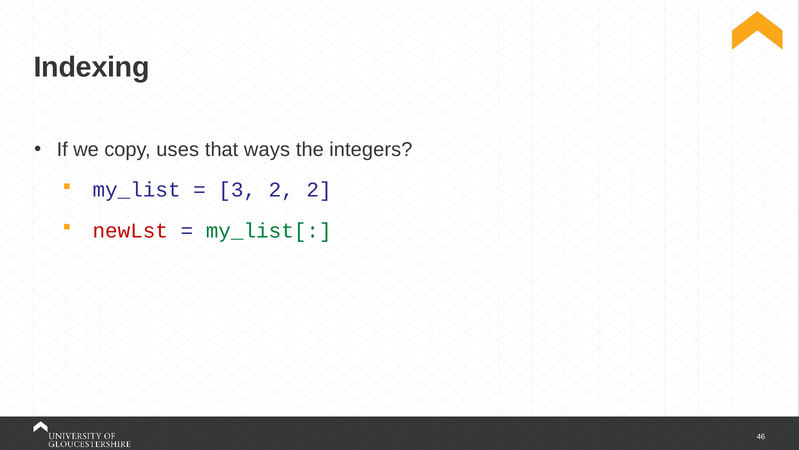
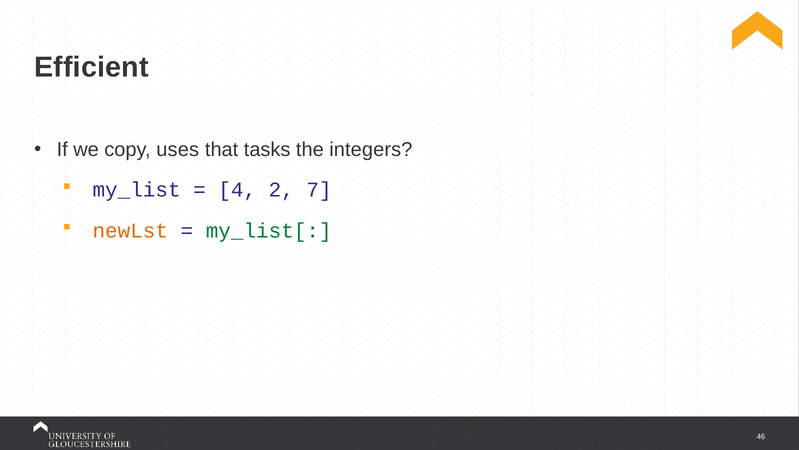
Indexing: Indexing -> Efficient
ways: ways -> tasks
3: 3 -> 4
2 2: 2 -> 7
newLst colour: red -> orange
